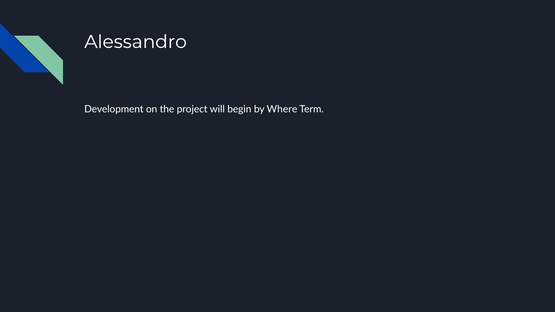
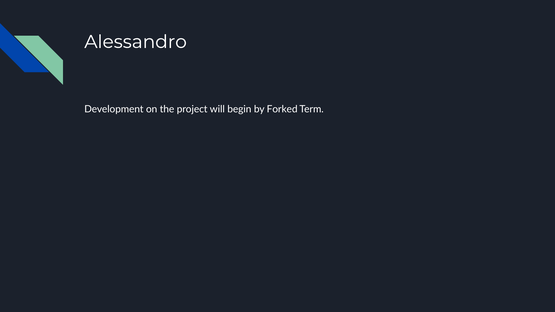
Where: Where -> Forked
